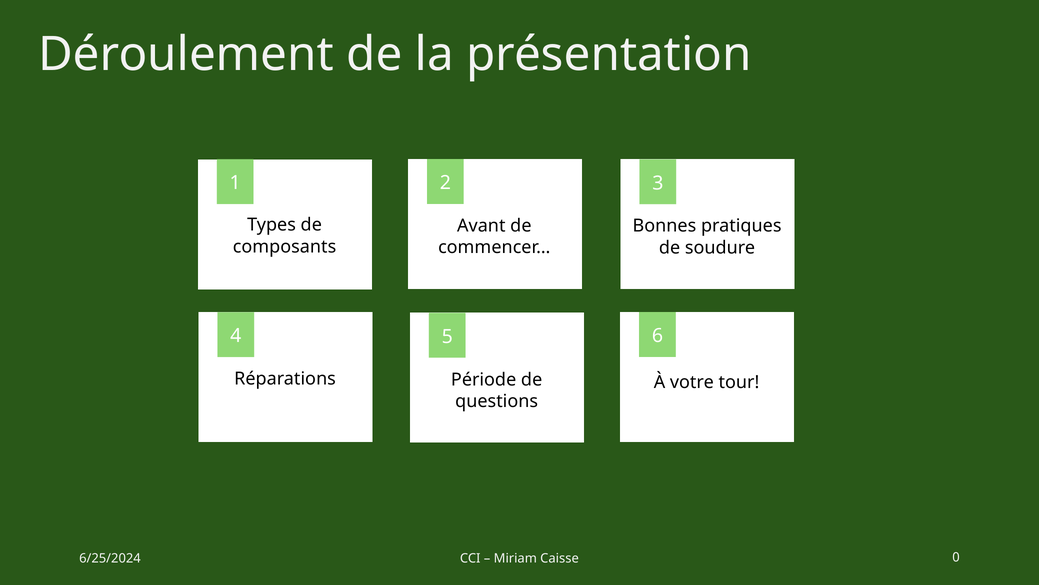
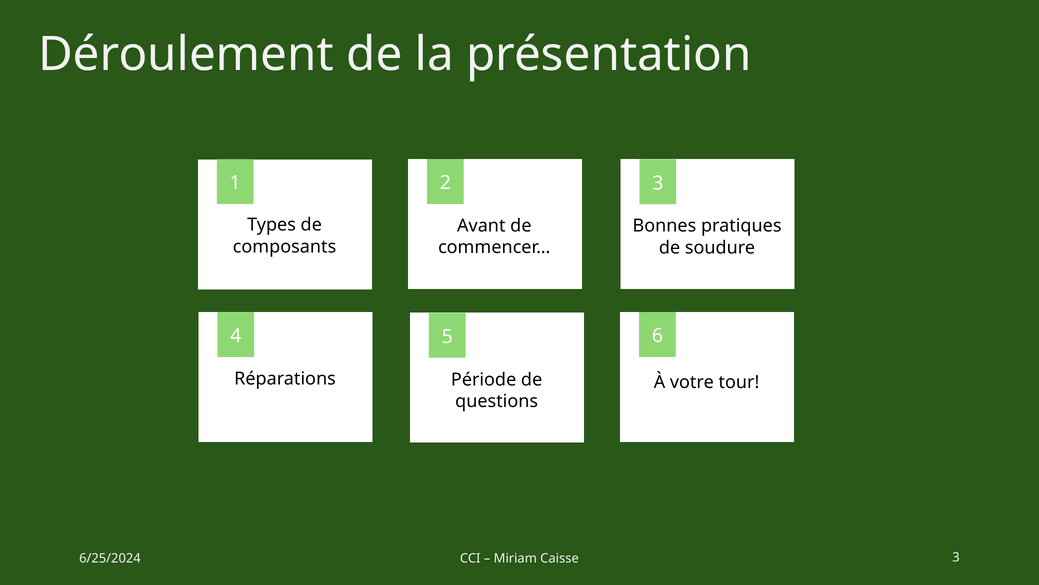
Caisse 0: 0 -> 3
